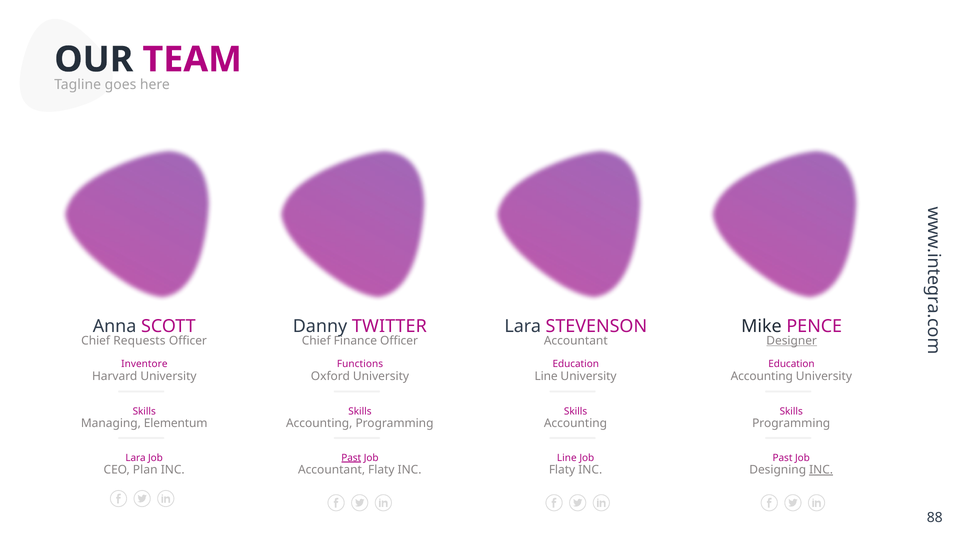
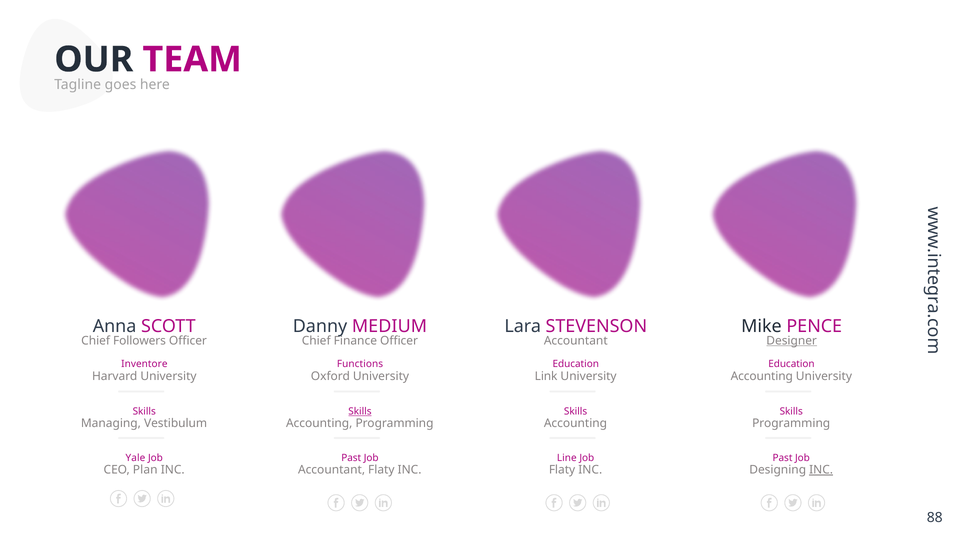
TWITTER: TWITTER -> MEDIUM
Requests: Requests -> Followers
Line at (546, 376): Line -> Link
Skills at (360, 412) underline: none -> present
Elementum: Elementum -> Vestibulum
Lara at (136, 458): Lara -> Yale
Past at (351, 458) underline: present -> none
